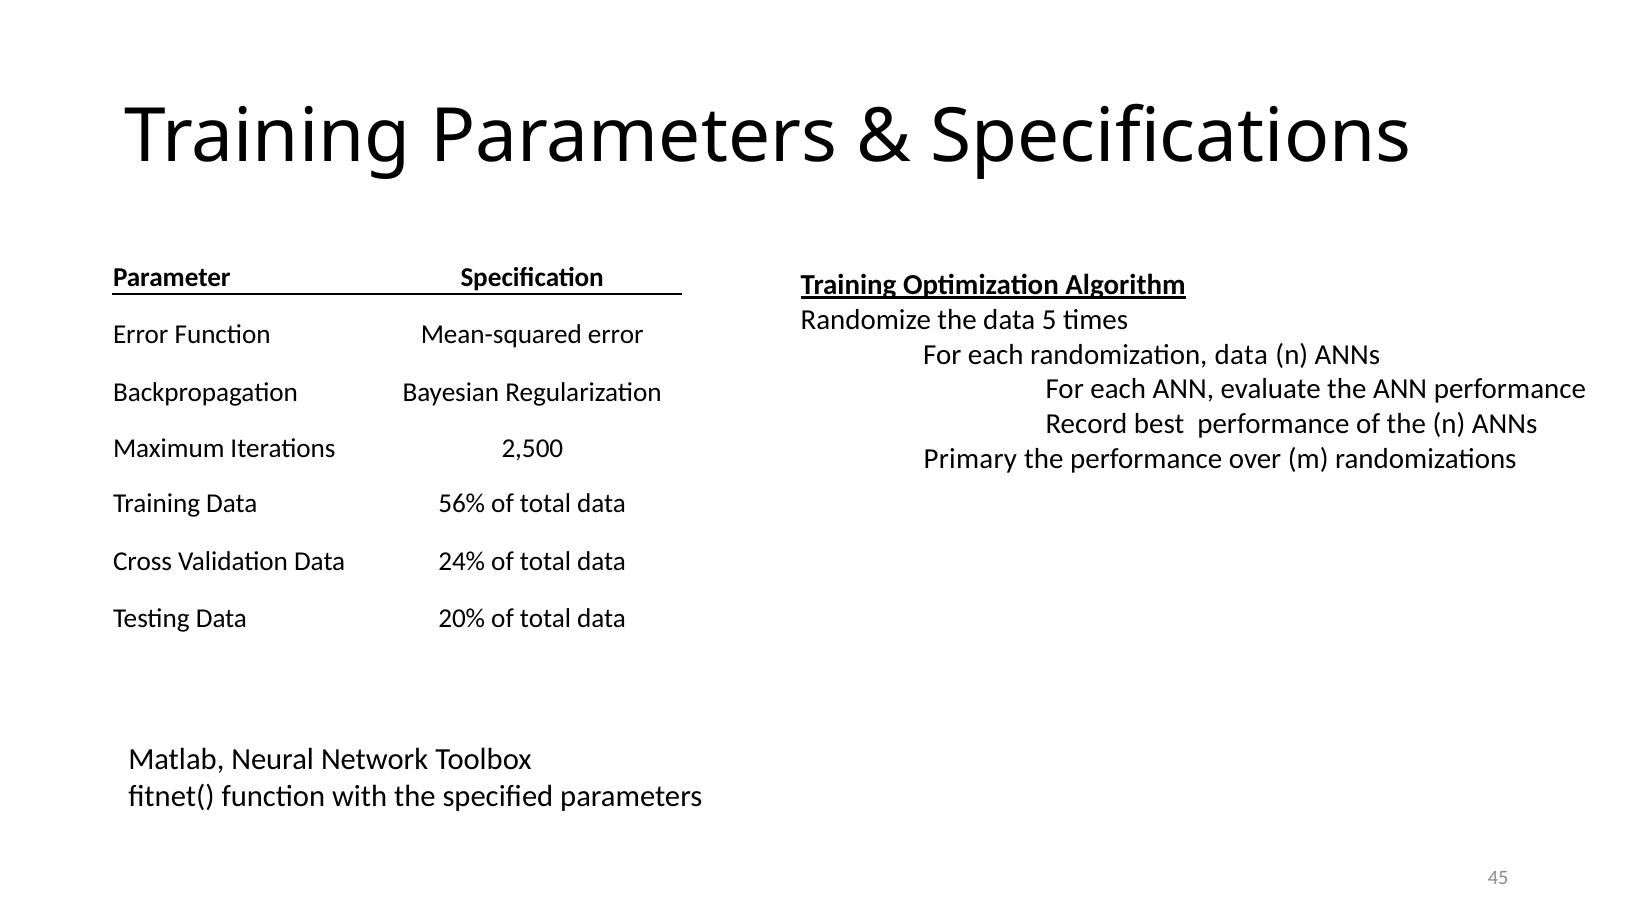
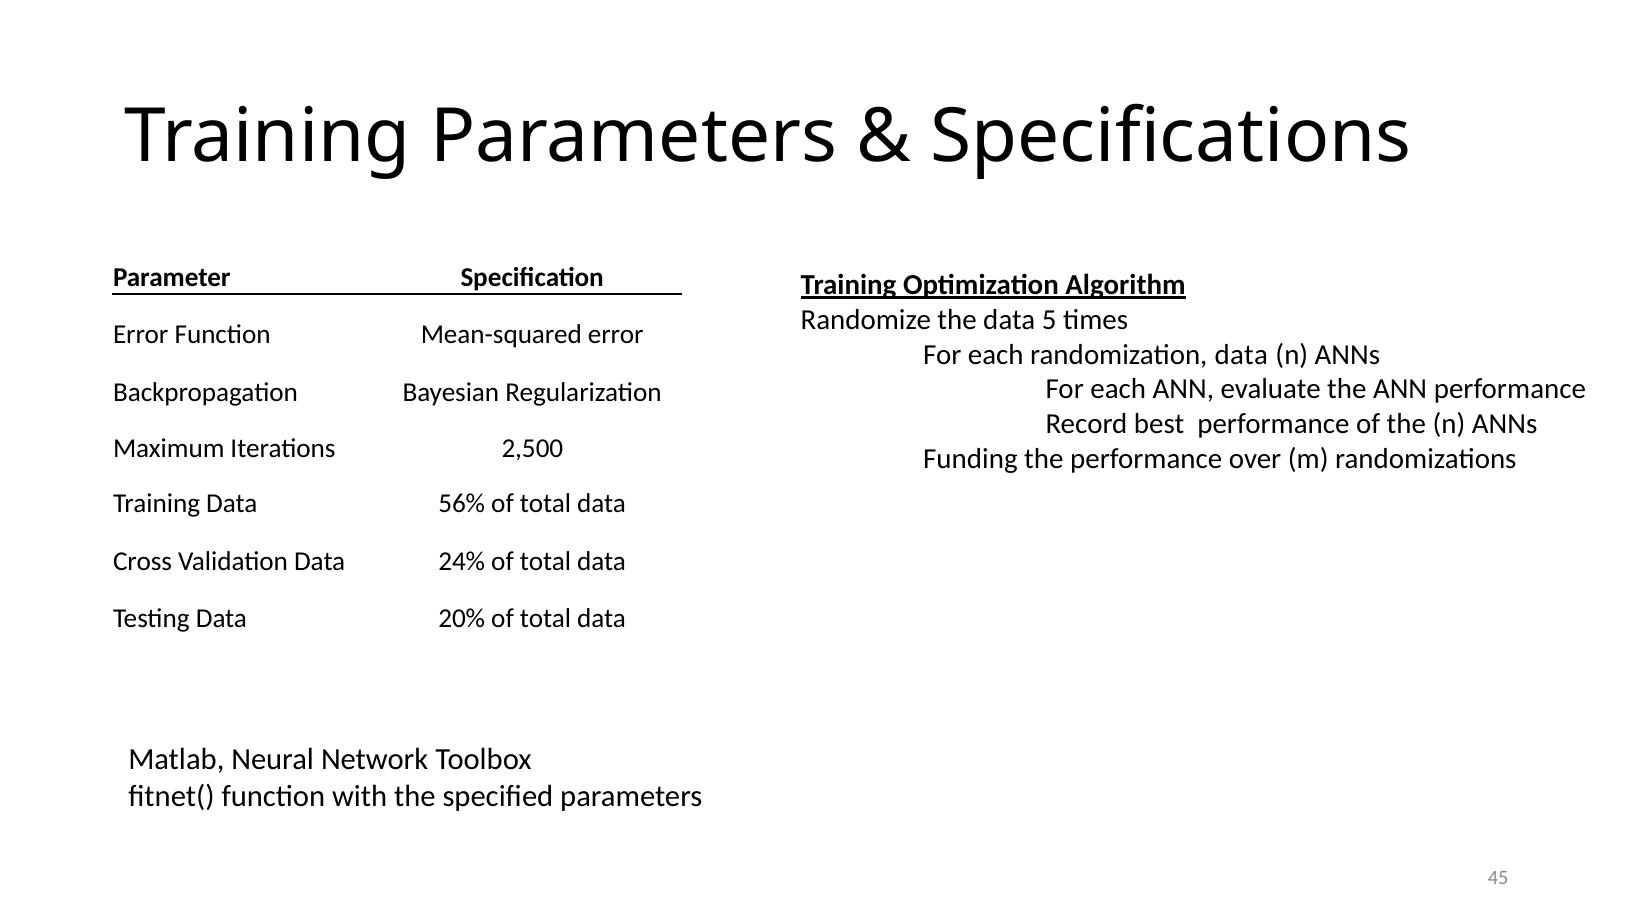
Primary: Primary -> Funding
